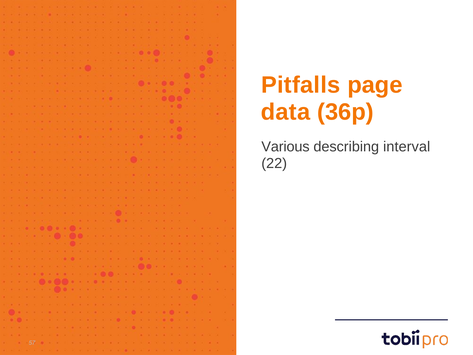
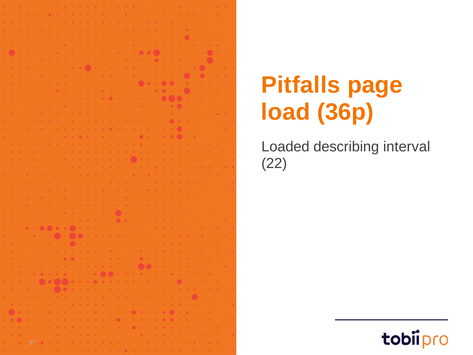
data: data -> load
Various: Various -> Loaded
